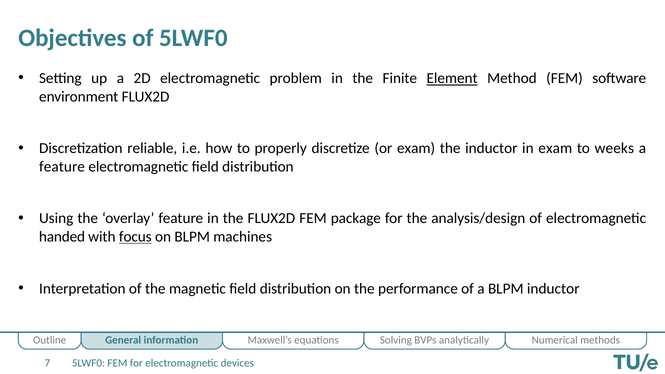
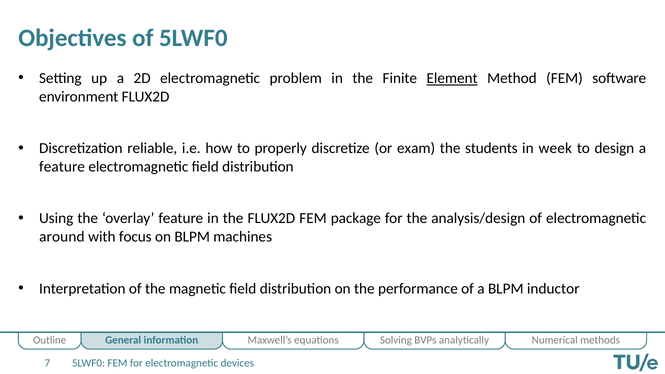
the inductor: inductor -> students
in exam: exam -> week
weeks: weeks -> design
handed: handed -> around
focus underline: present -> none
